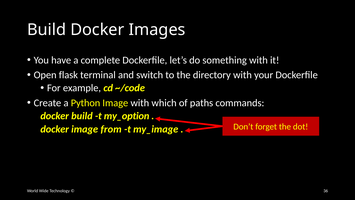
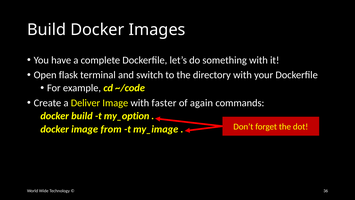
Python: Python -> Deliver
which: which -> faster
paths: paths -> again
